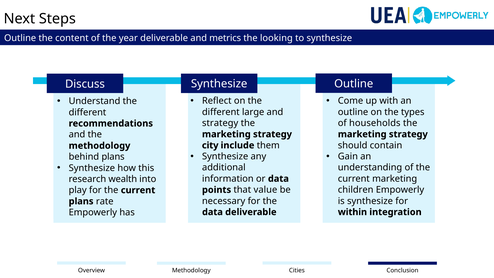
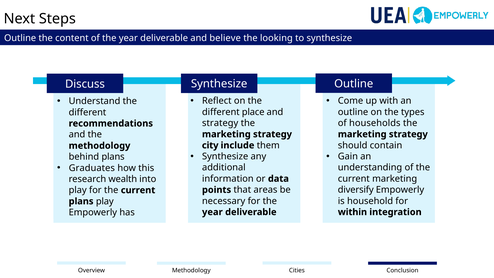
metrics: metrics -> believe
large: large -> place
Synthesize at (92, 168): Synthesize -> Graduates
children: children -> diversify
value: value -> areas
is synthesize: synthesize -> household
plans rate: rate -> play
data at (212, 212): data -> year
